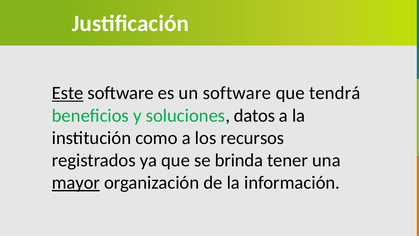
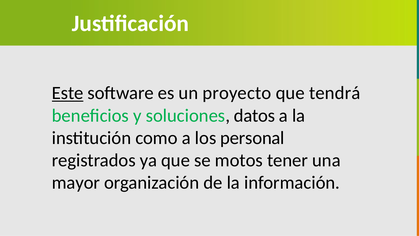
un software: software -> proyecto
recursos: recursos -> personal
brinda: brinda -> motos
mayor underline: present -> none
